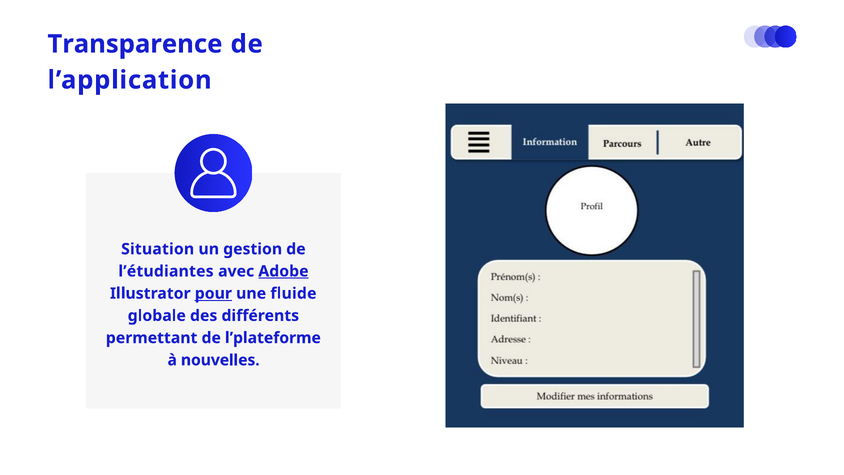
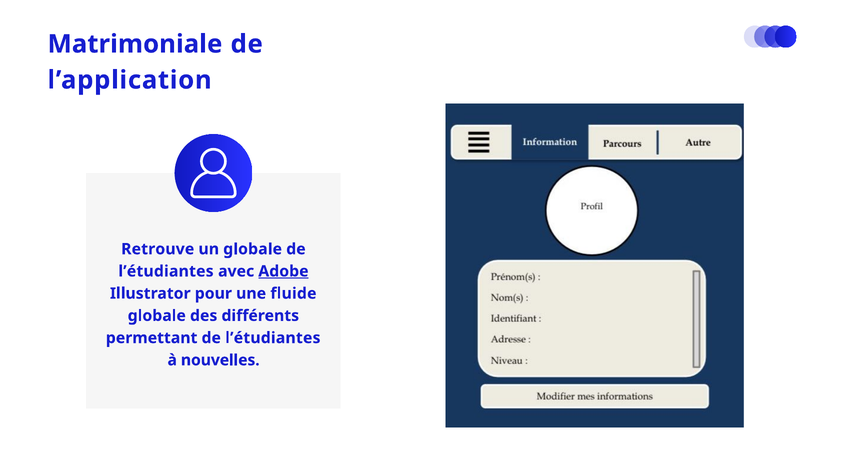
Transparence: Transparence -> Matrimoniale
Situation: Situation -> Retrouve
un gestion: gestion -> globale
pour underline: present -> none
l’plateforme at (273, 338): l’plateforme -> l’étudiantes
